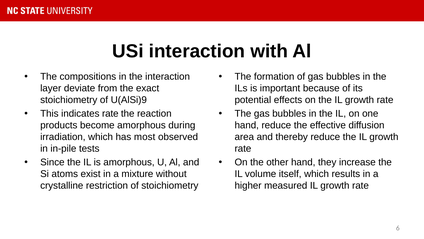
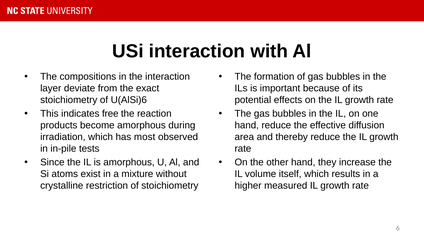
U(AlSi)9: U(AlSi)9 -> U(AlSi)6
indicates rate: rate -> free
